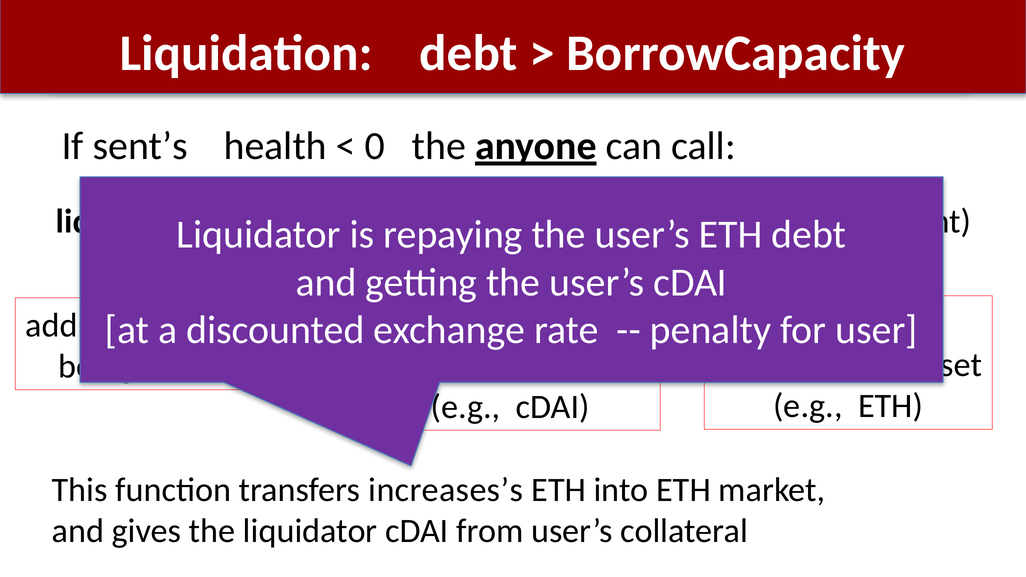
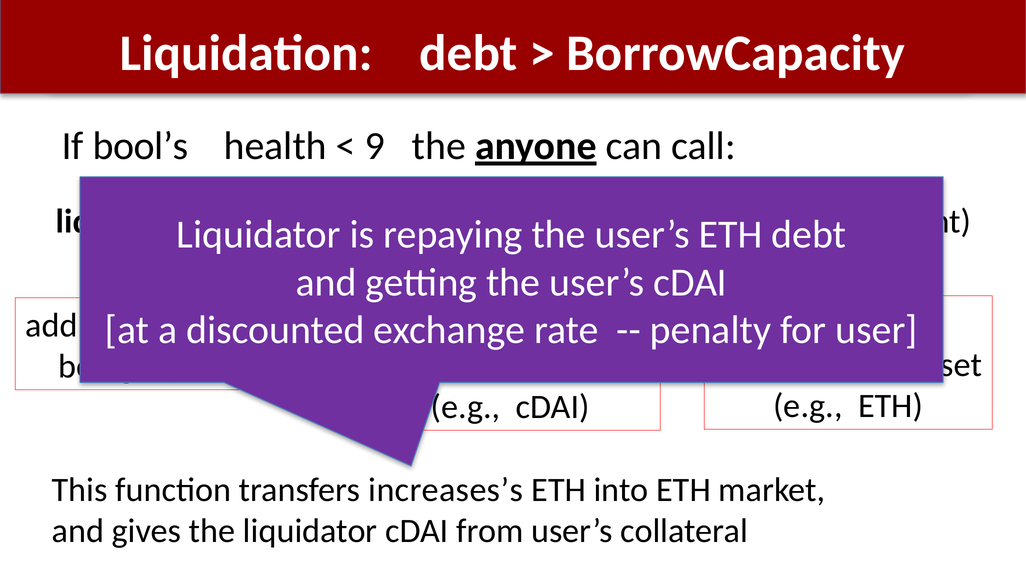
sent’s: sent’s -> bool’s
0: 0 -> 9
